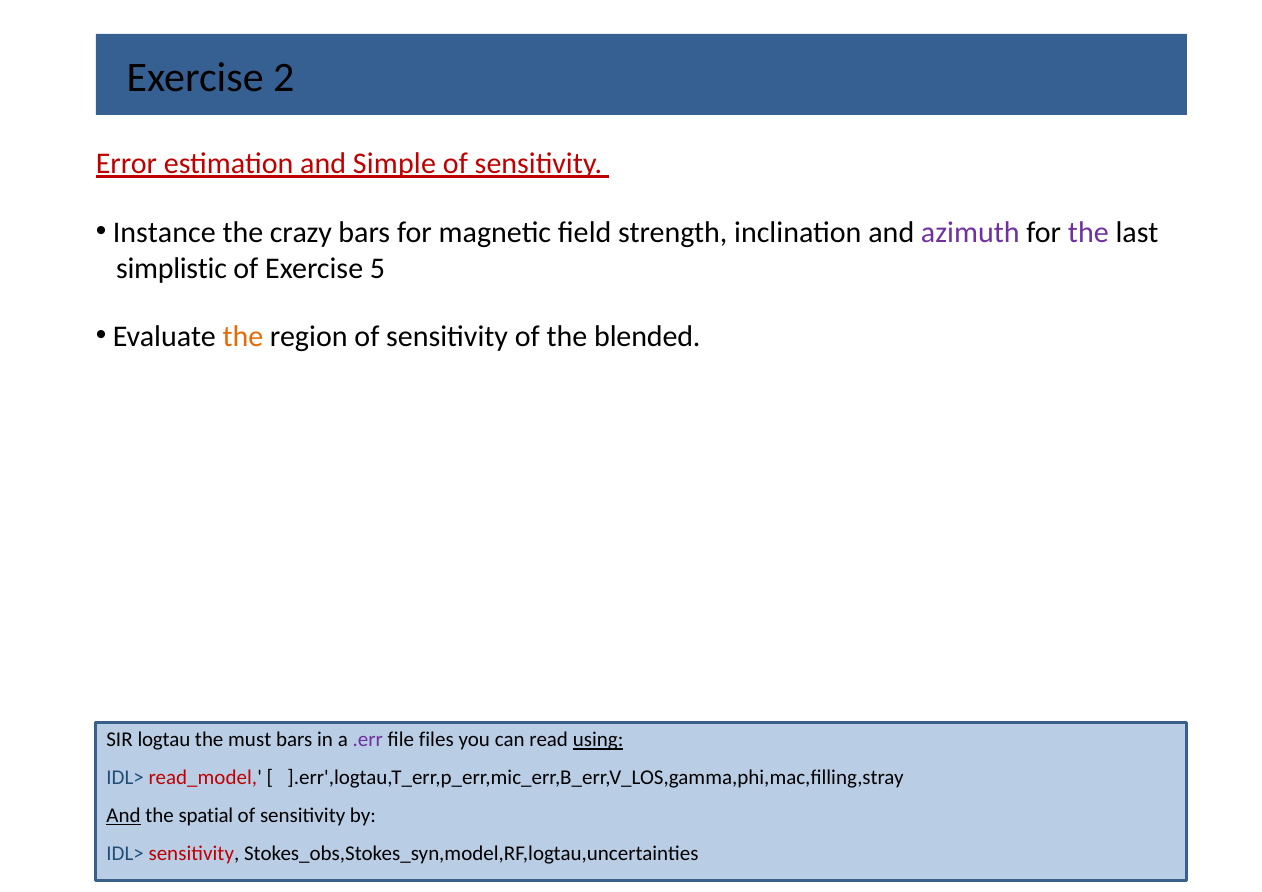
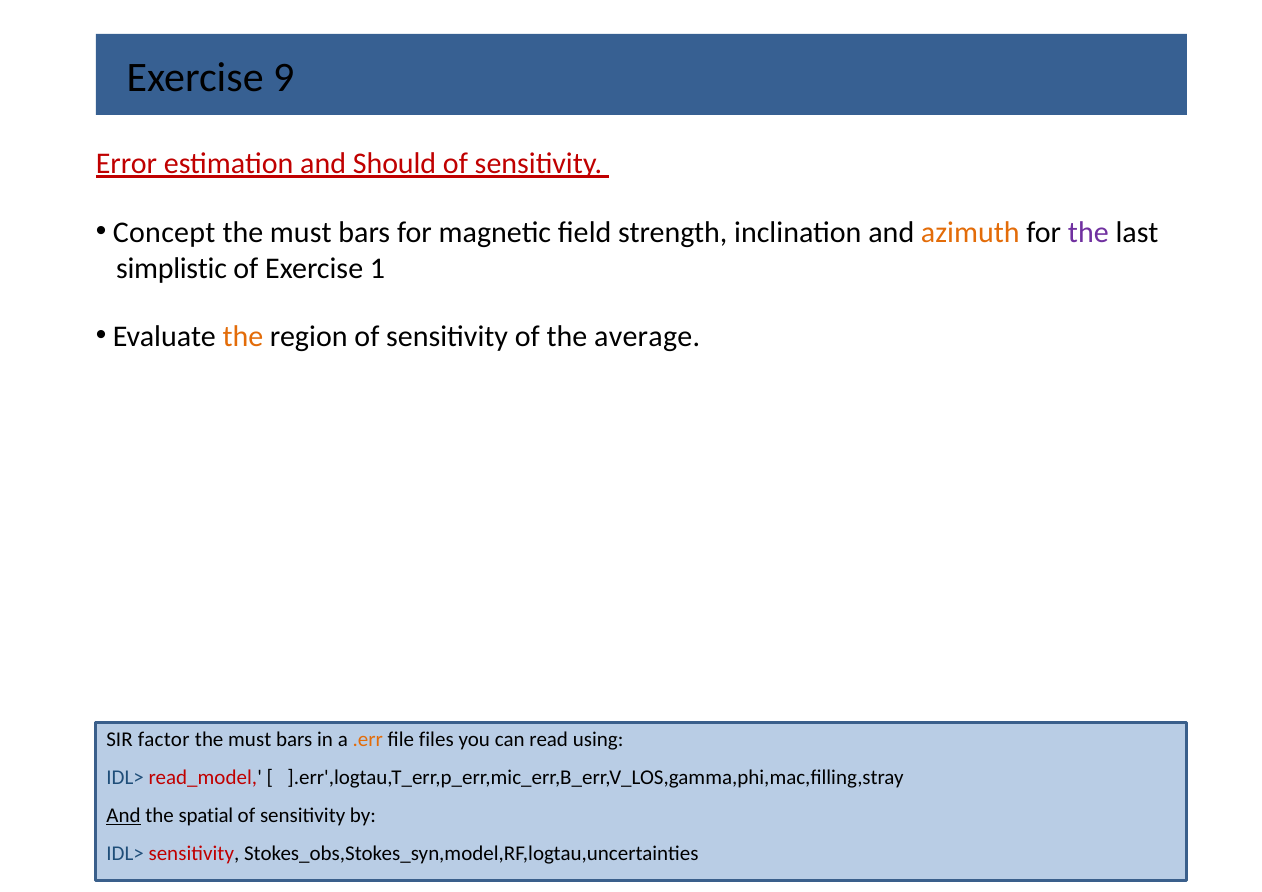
2: 2 -> 9
Simple: Simple -> Should
Instance: Instance -> Concept
crazy at (301, 232): crazy -> must
azimuth colour: purple -> orange
5: 5 -> 1
blended: blended -> average
logtau: logtau -> factor
.err colour: purple -> orange
using underline: present -> none
